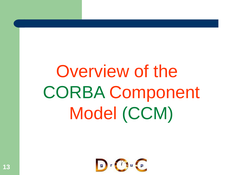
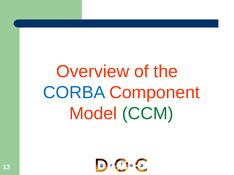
CORBA colour: green -> blue
